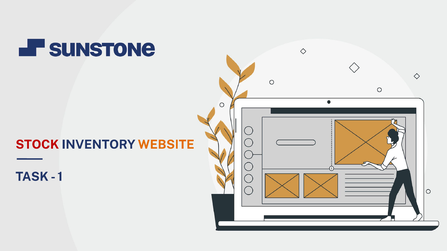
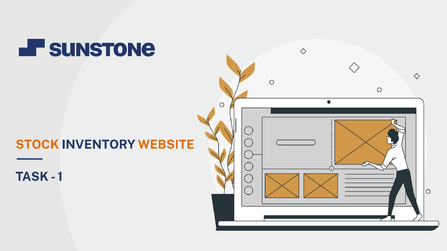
STOCK colour: red -> orange
